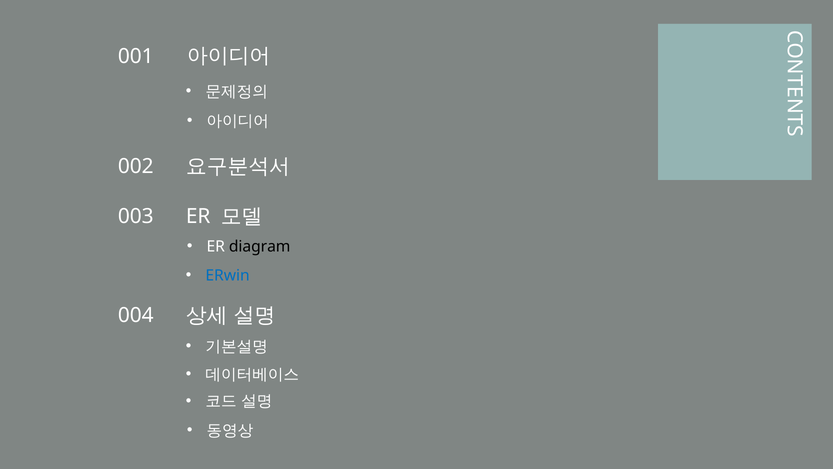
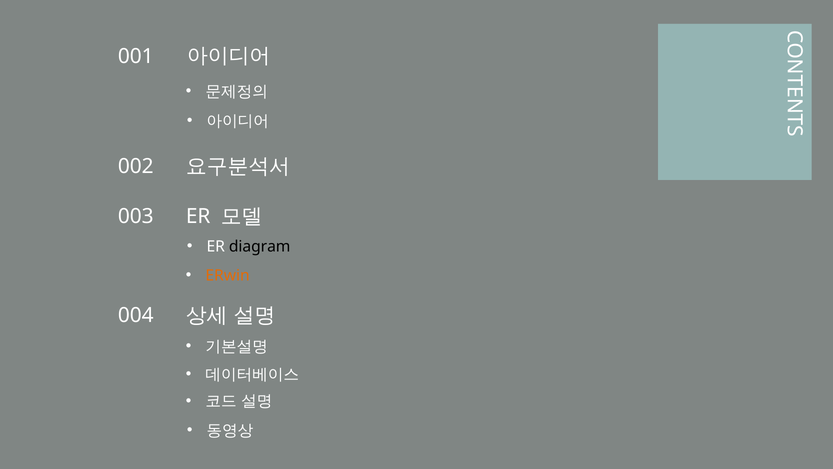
ERwin colour: blue -> orange
